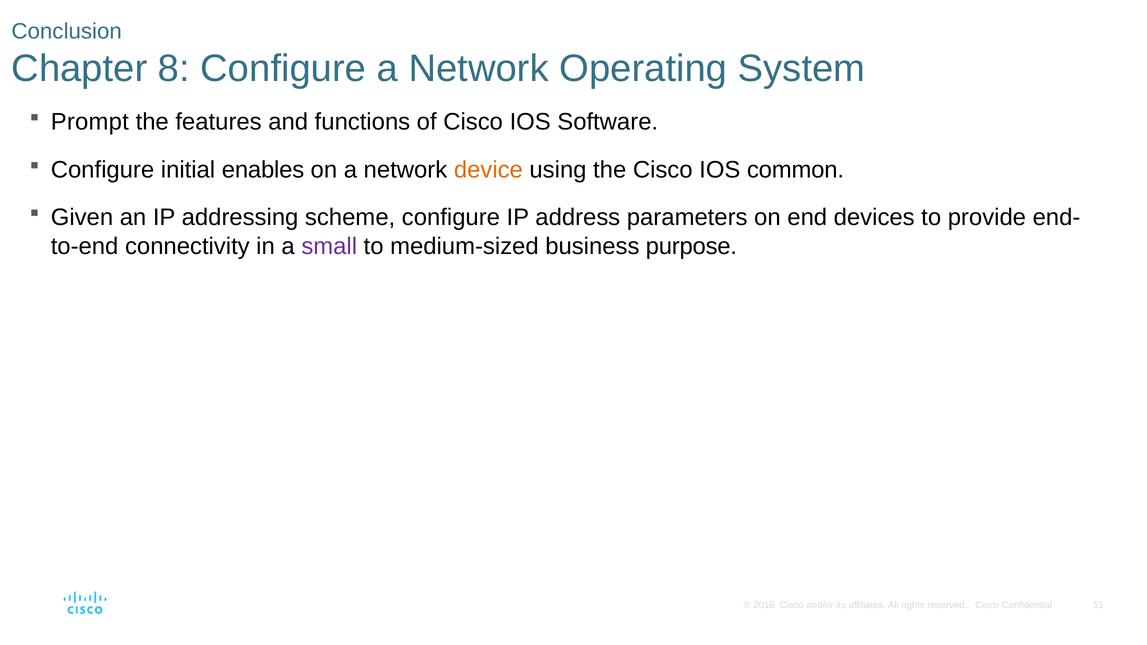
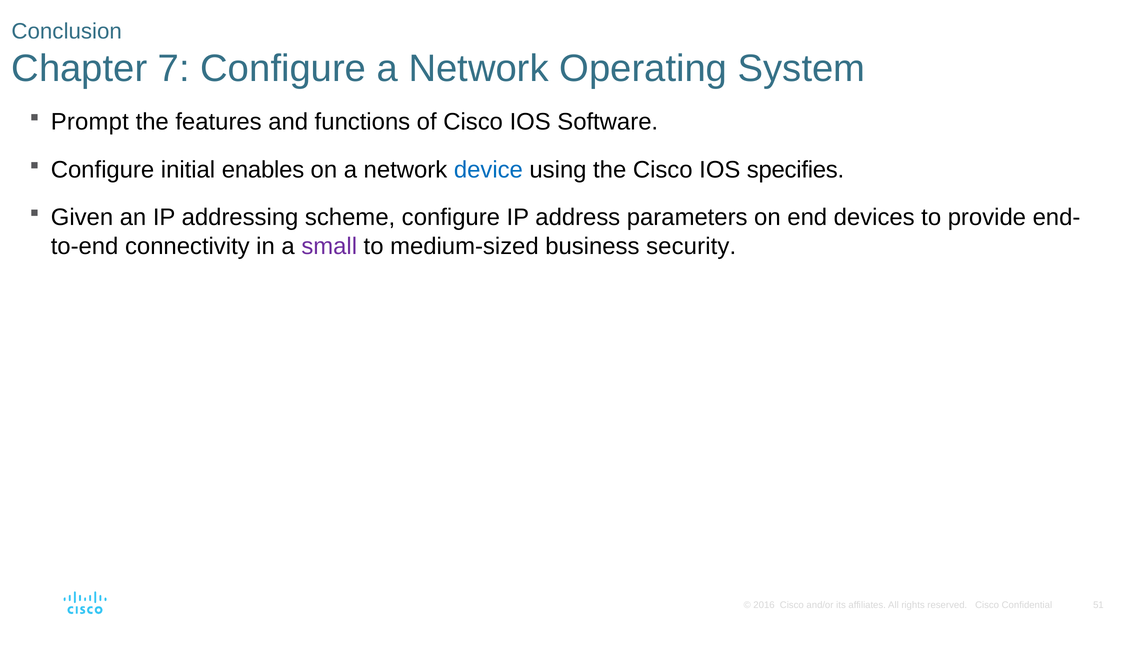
8: 8 -> 7
device colour: orange -> blue
common: common -> specifies
purpose: purpose -> security
